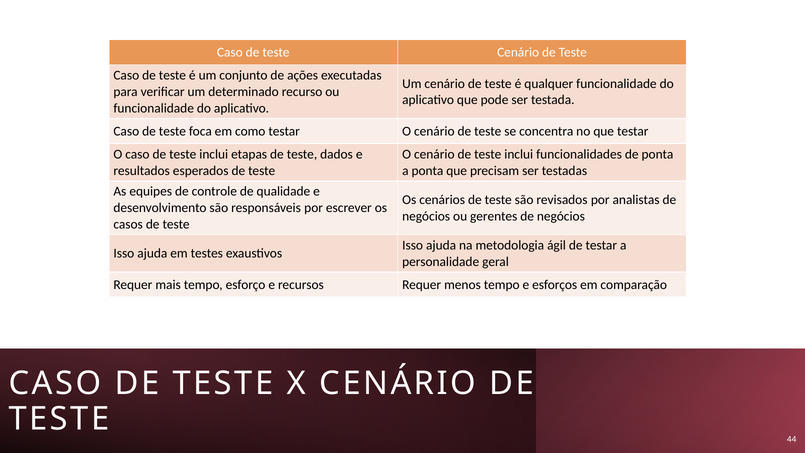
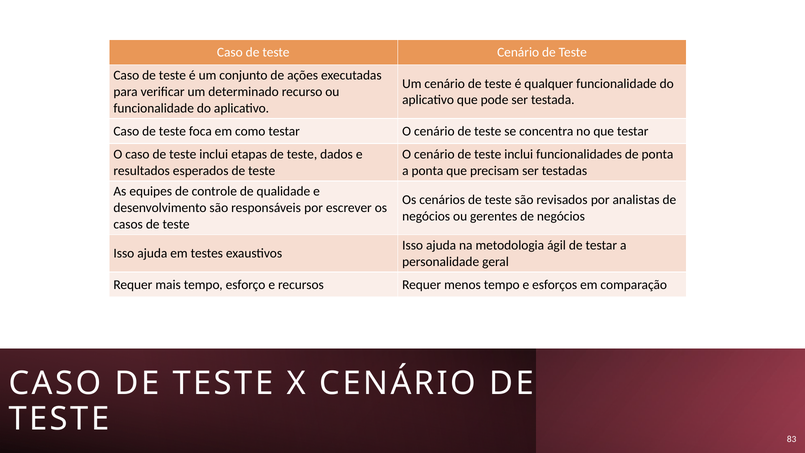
44: 44 -> 83
